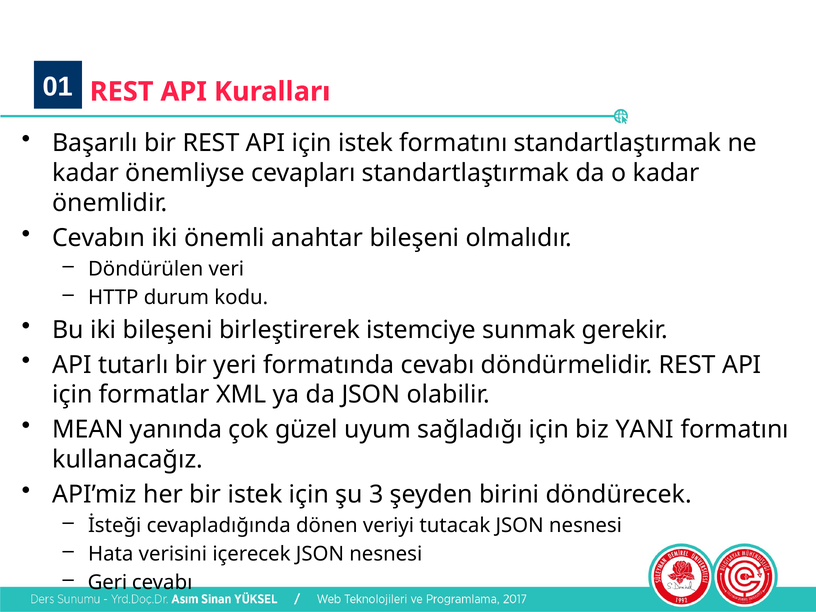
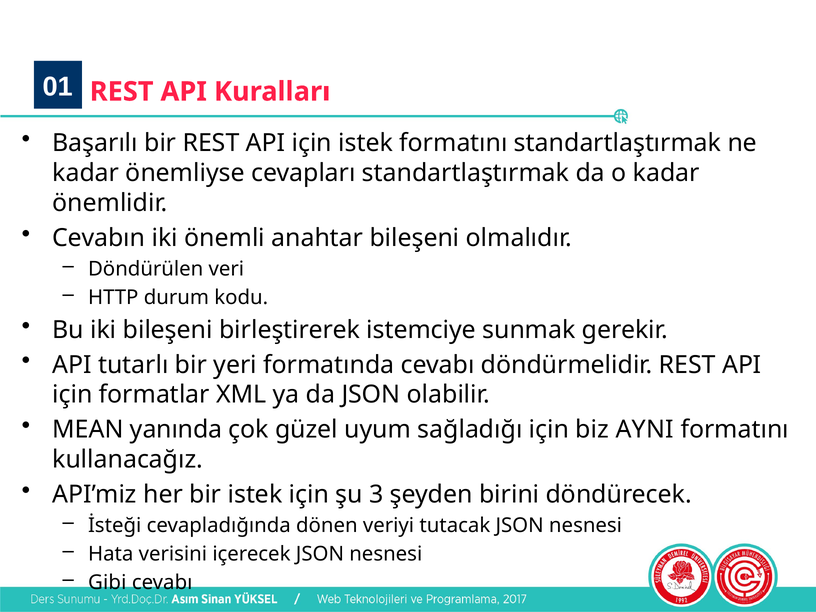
YANI: YANI -> AYNI
Geri: Geri -> Gibi
